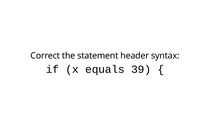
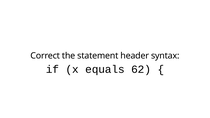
39: 39 -> 62
